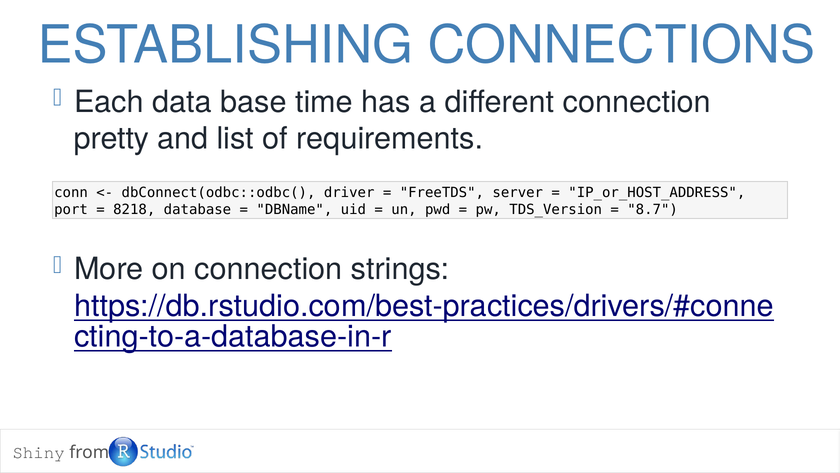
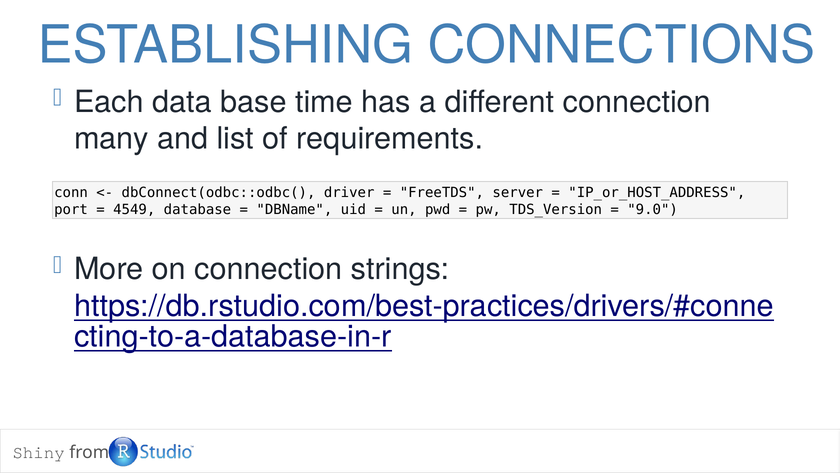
pretty: pretty -> many
8218: 8218 -> 4549
8.7: 8.7 -> 9.0
